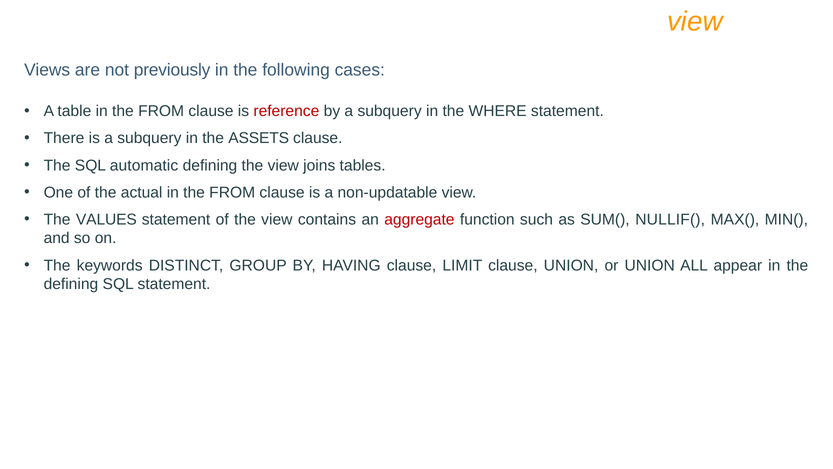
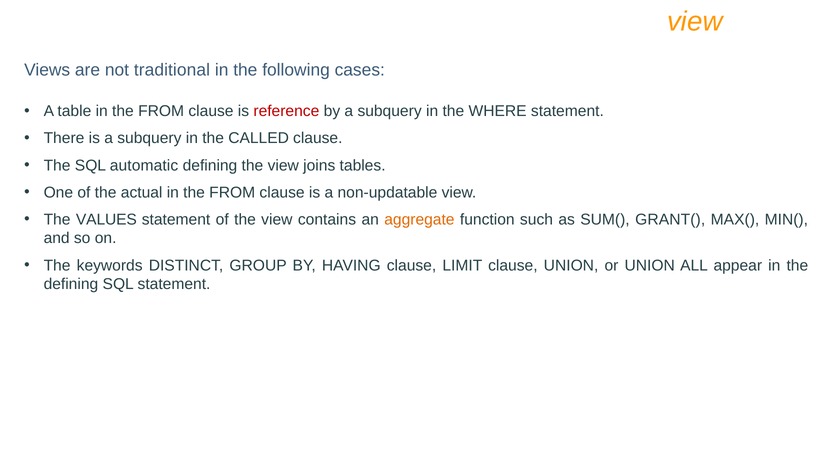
previously: previously -> traditional
ASSETS: ASSETS -> CALLED
aggregate colour: red -> orange
NULLIF(: NULLIF( -> GRANT(
